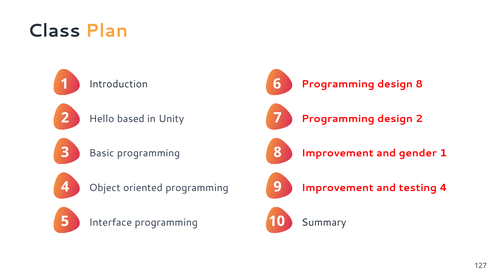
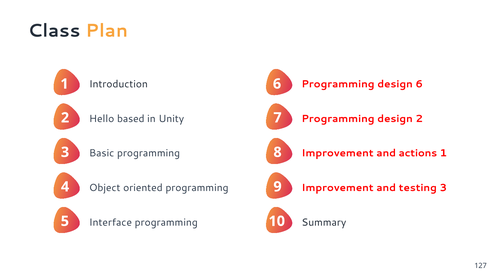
design 8: 8 -> 6
gender: gender -> actions
testing 4: 4 -> 3
